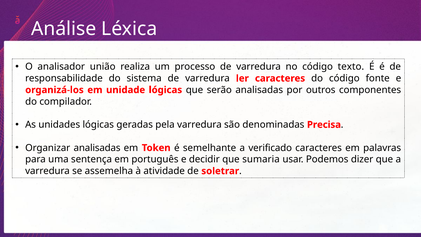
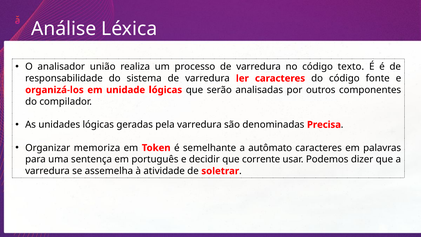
Organizar analisadas: analisadas -> memoriza
verificado: verificado -> autômato
sumaria: sumaria -> corrente
